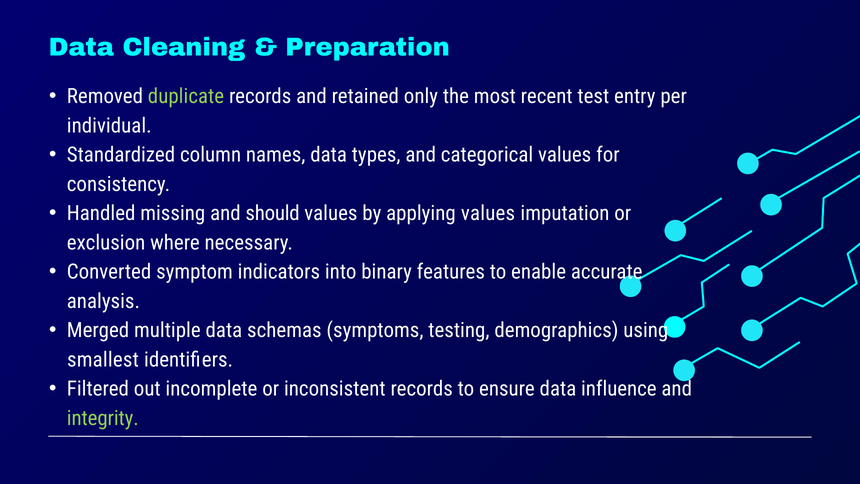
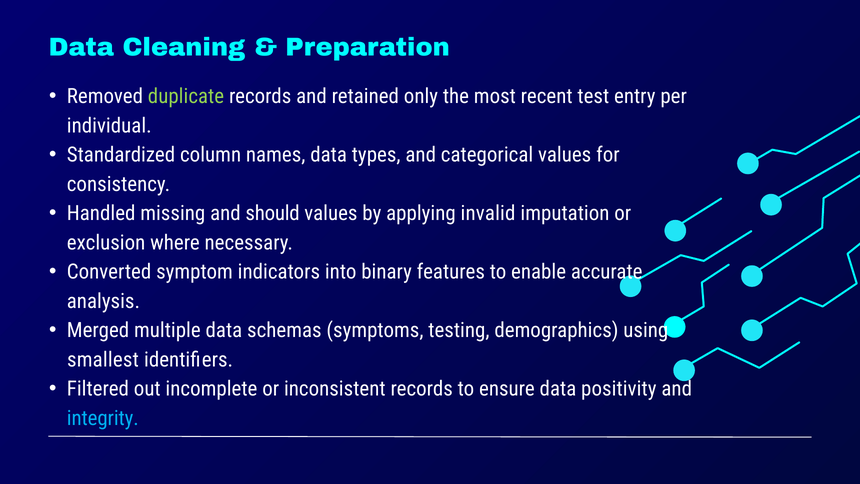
applying values: values -> invalid
influence: influence -> positivity
integrity colour: light green -> light blue
